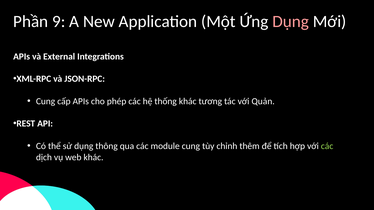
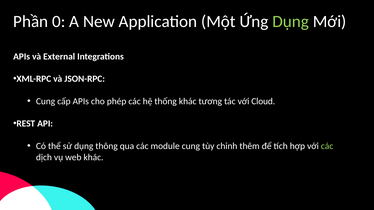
9: 9 -> 0
Dụng at (291, 22) colour: pink -> light green
Quản: Quản -> Cloud
